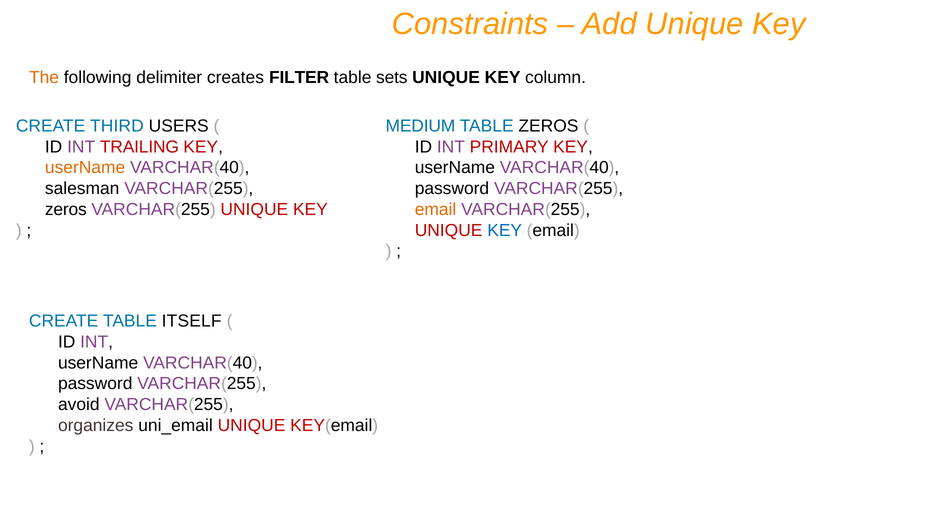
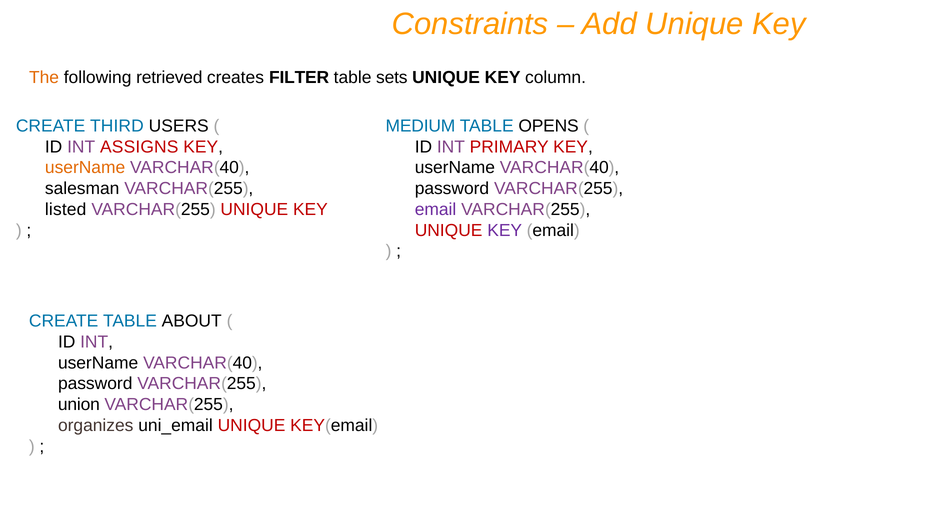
delimiter: delimiter -> retrieved
TABLE ZEROS: ZEROS -> OPENS
TRAILING: TRAILING -> ASSIGNS
zeros at (66, 210): zeros -> listed
email at (436, 210) colour: orange -> purple
KEY at (505, 231) colour: blue -> purple
ITSELF: ITSELF -> ABOUT
avoid: avoid -> union
